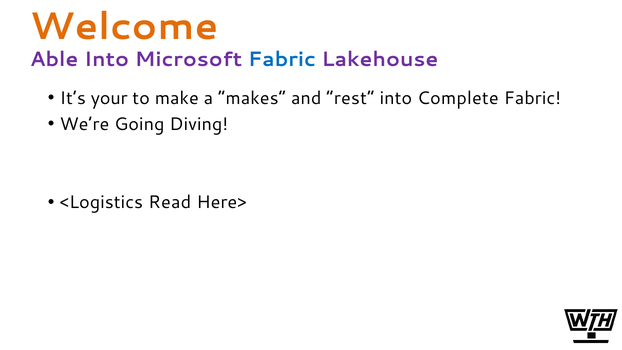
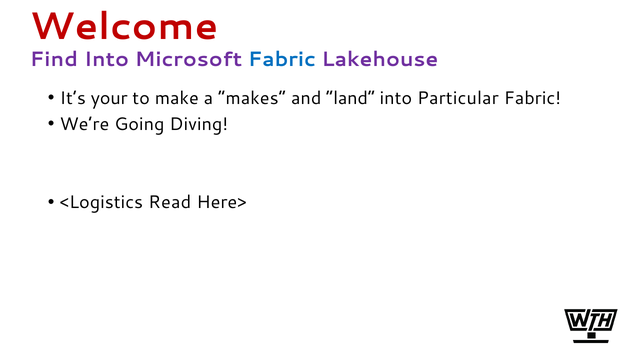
Welcome colour: orange -> red
Able: Able -> Find
rest: rest -> land
Complete: Complete -> Particular
